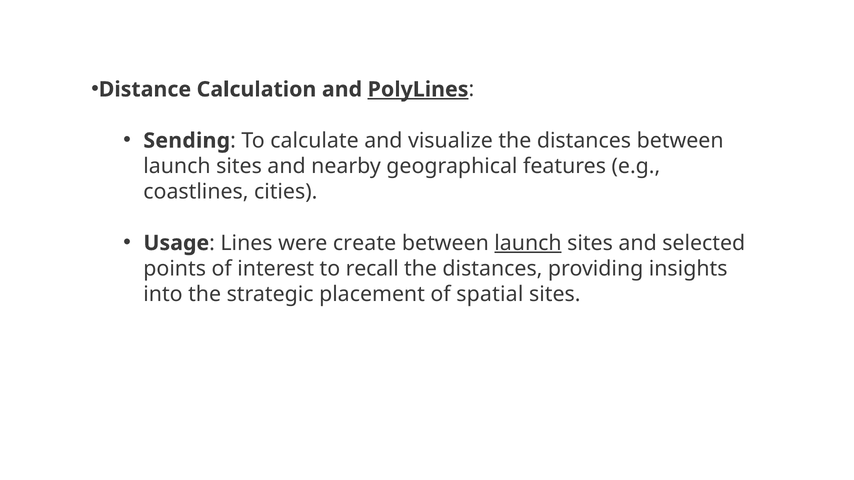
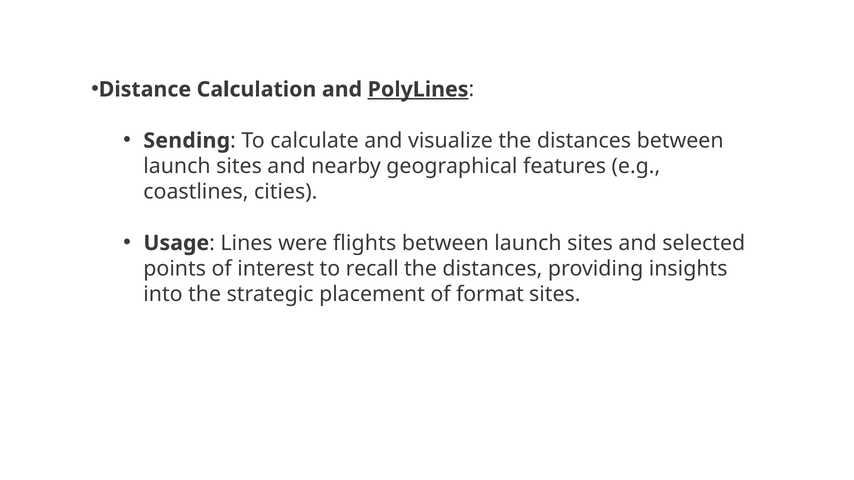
create: create -> flights
launch at (528, 243) underline: present -> none
spatial: spatial -> format
